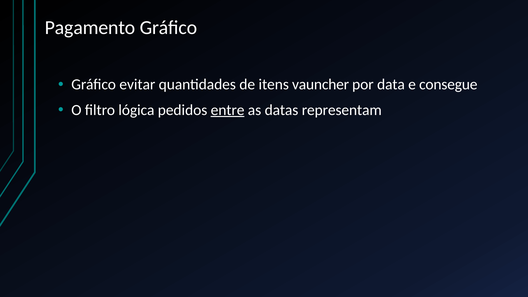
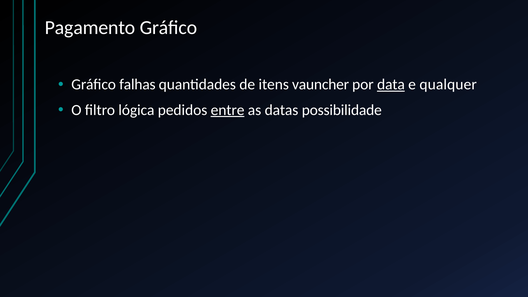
evitar: evitar -> falhas
data underline: none -> present
consegue: consegue -> qualquer
representam: representam -> possibilidade
